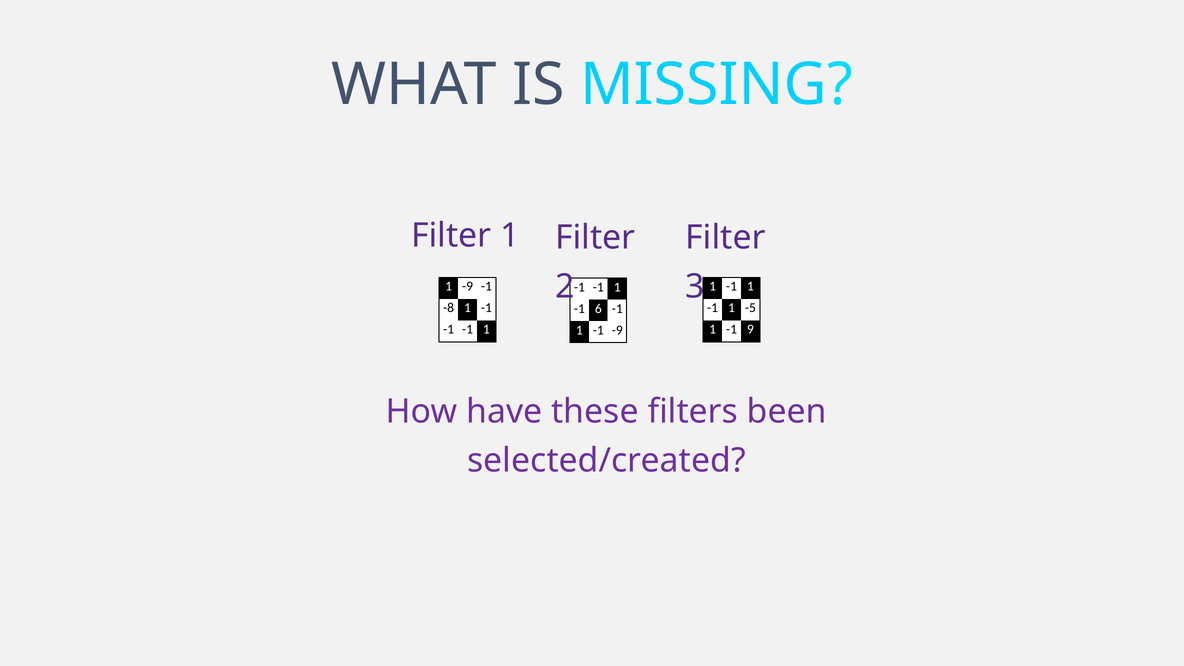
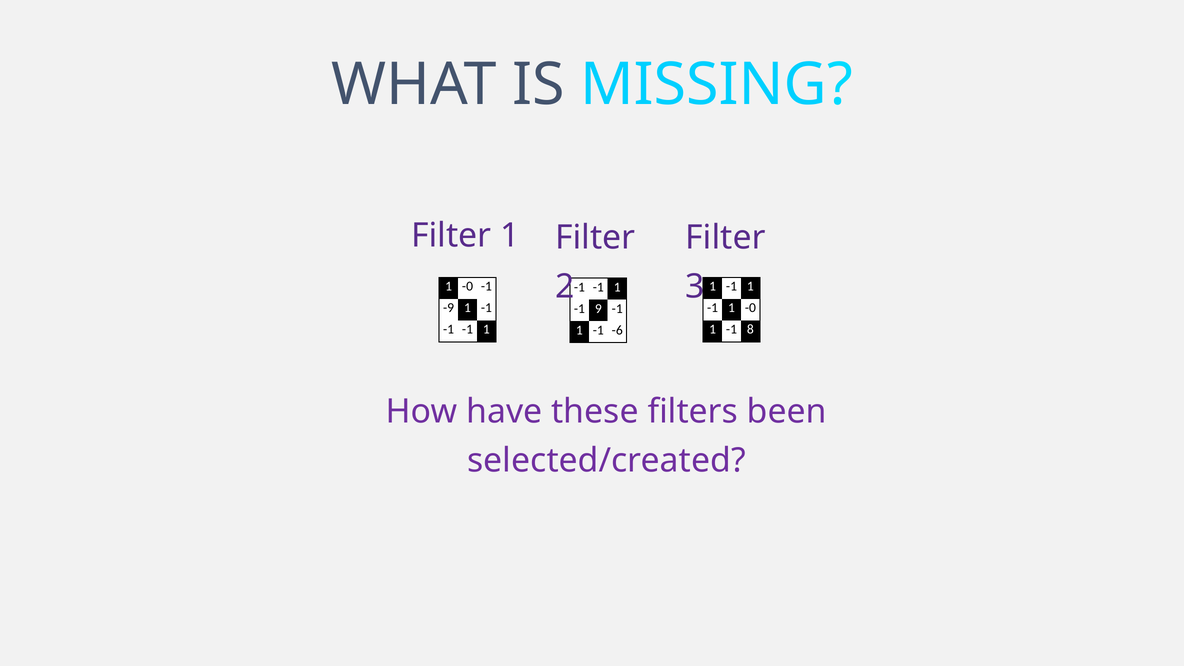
-9 at (468, 286): -9 -> -0
-8: -8 -> -9
-1 1 -5: -5 -> -0
6: 6 -> 9
9: 9 -> 8
-1 -9: -9 -> -6
